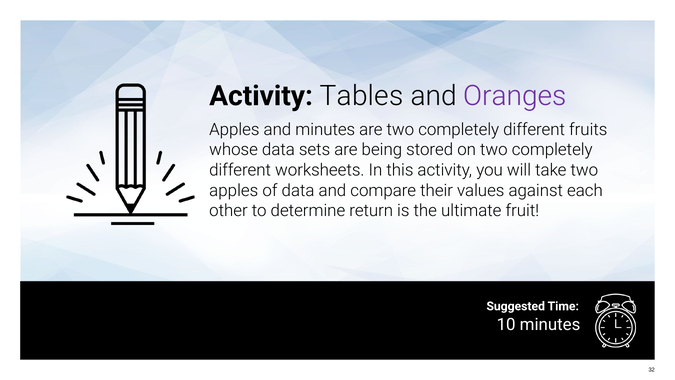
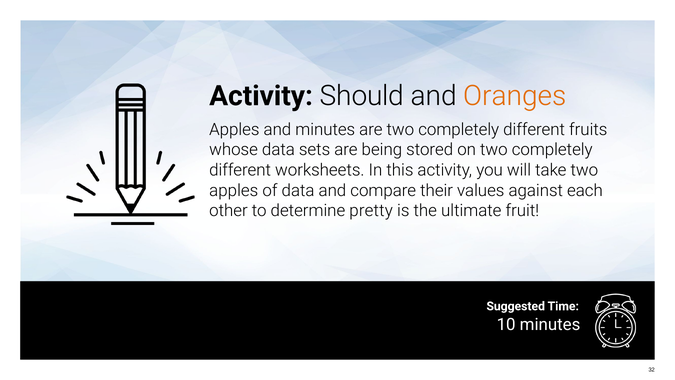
Tables: Tables -> Should
Oranges colour: purple -> orange
return: return -> pretty
